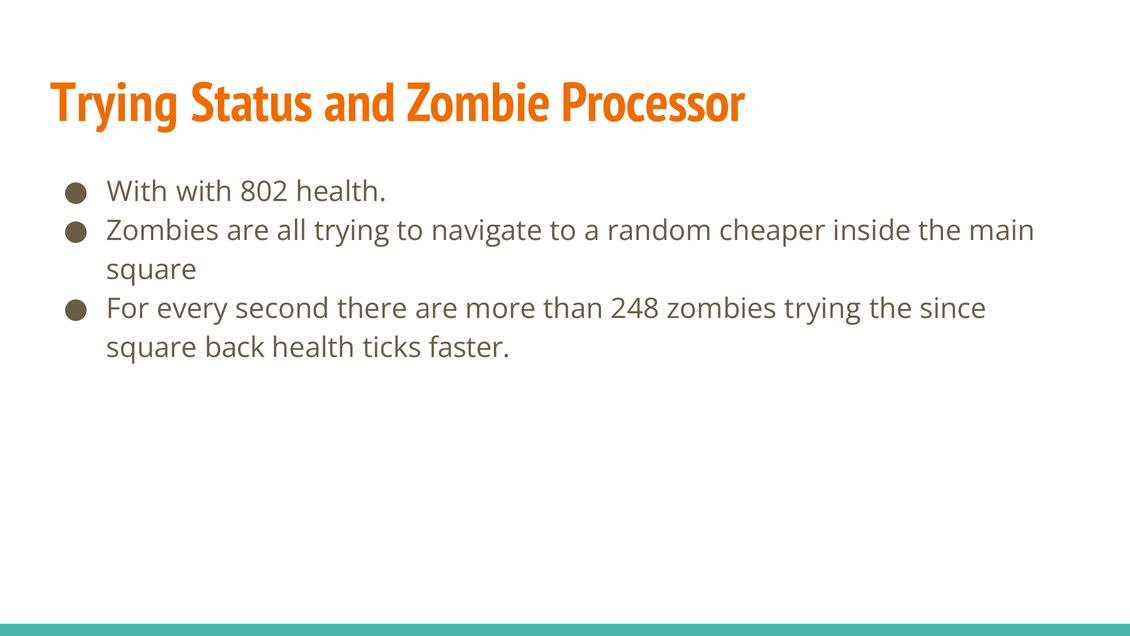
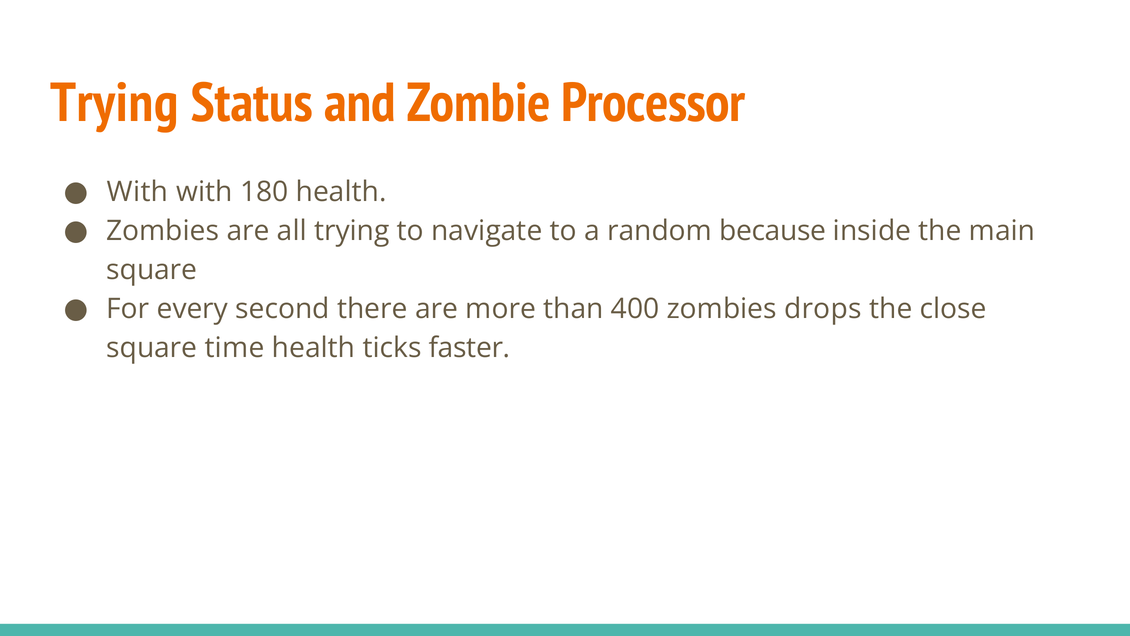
802: 802 -> 180
cheaper: cheaper -> because
248: 248 -> 400
zombies trying: trying -> drops
since: since -> close
back: back -> time
